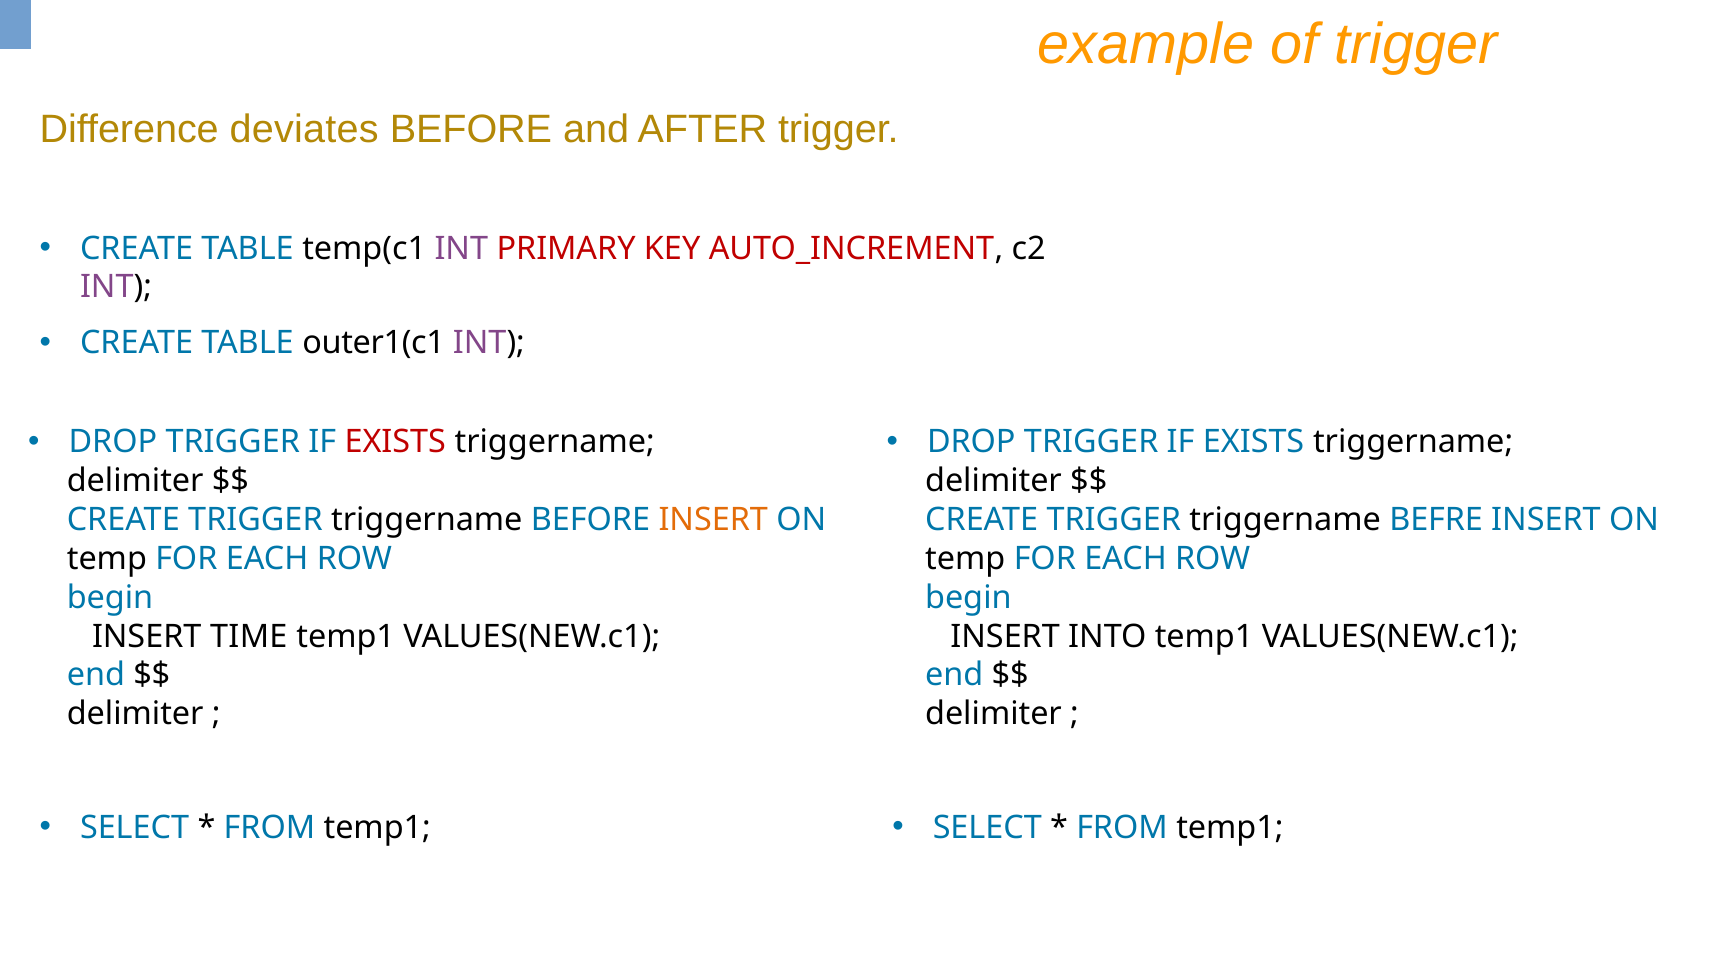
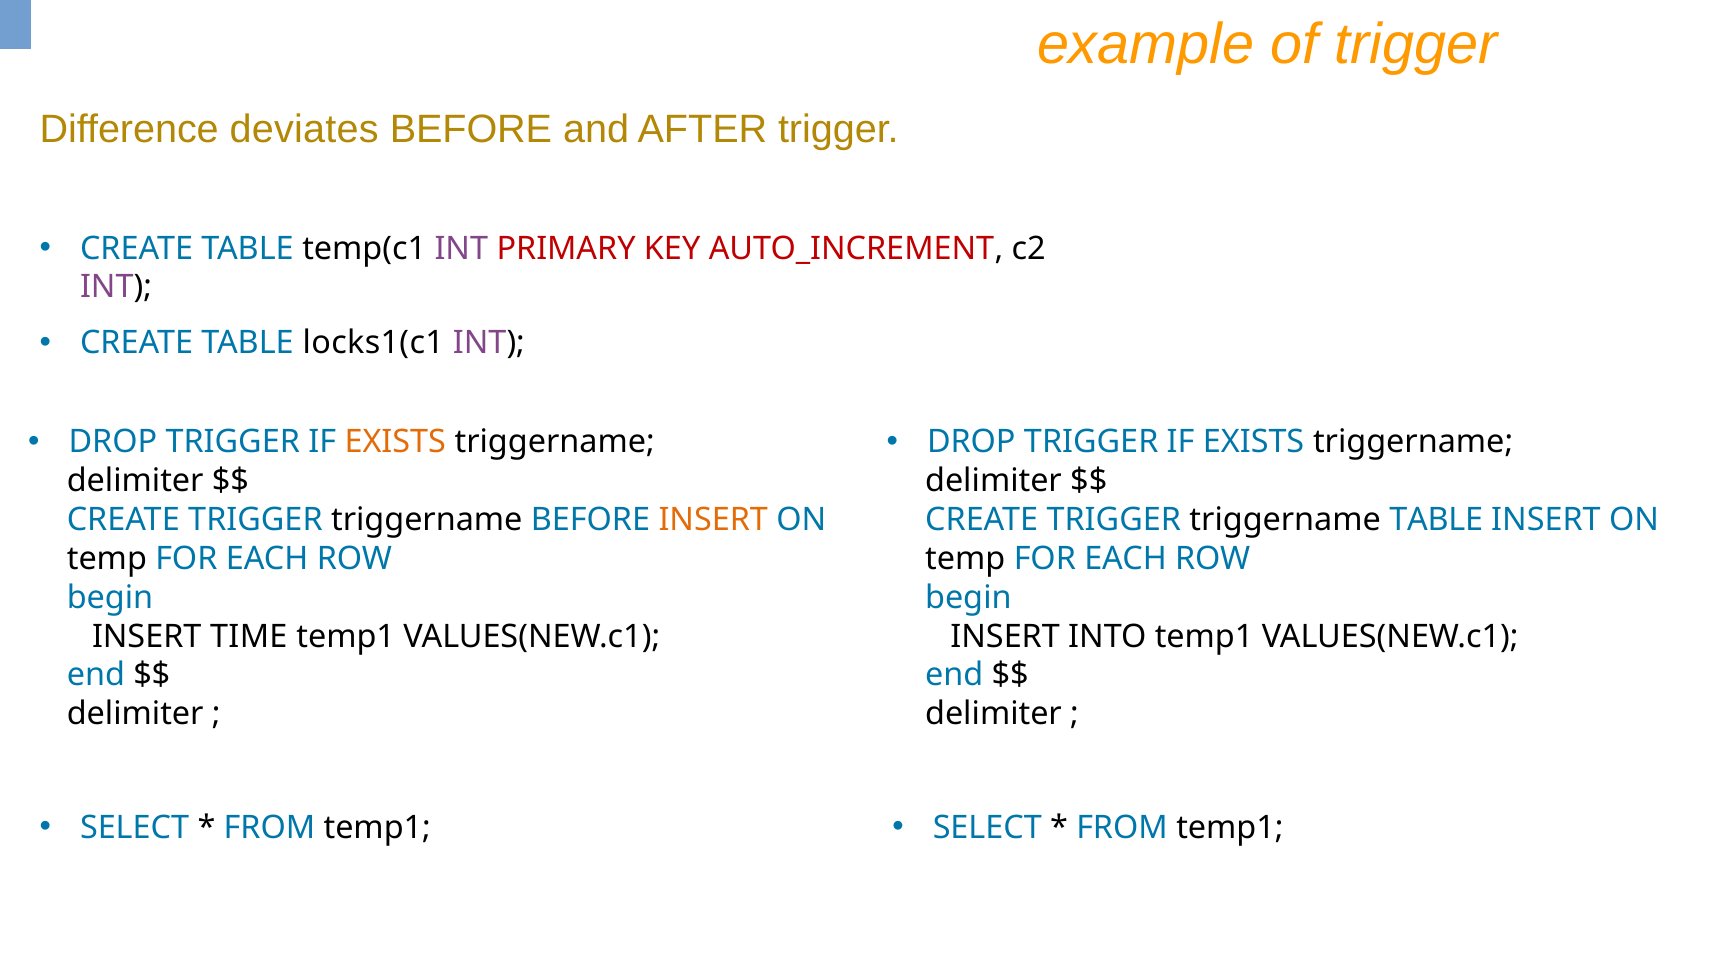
outer1(c1: outer1(c1 -> locks1(c1
EXISTS at (395, 442) colour: red -> orange
triggername BEFRE: BEFRE -> TABLE
